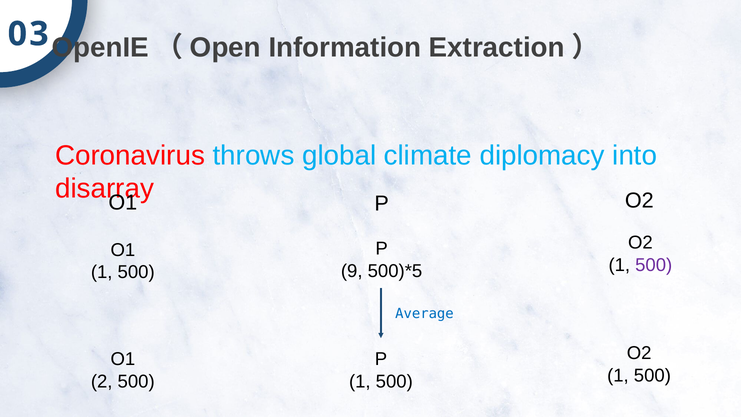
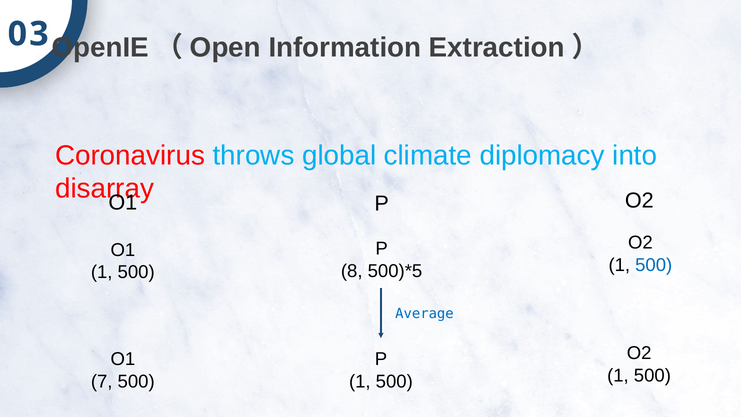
500 at (654, 265) colour: purple -> blue
9: 9 -> 8
2: 2 -> 7
